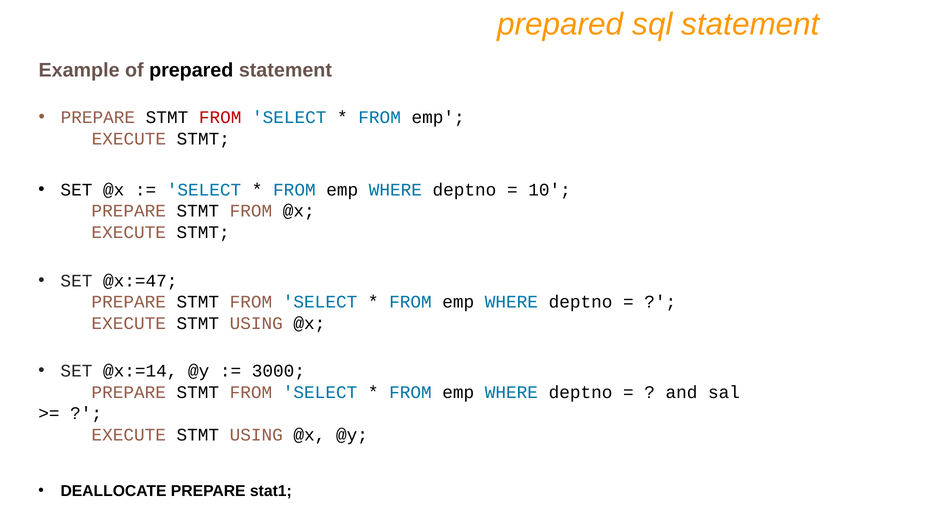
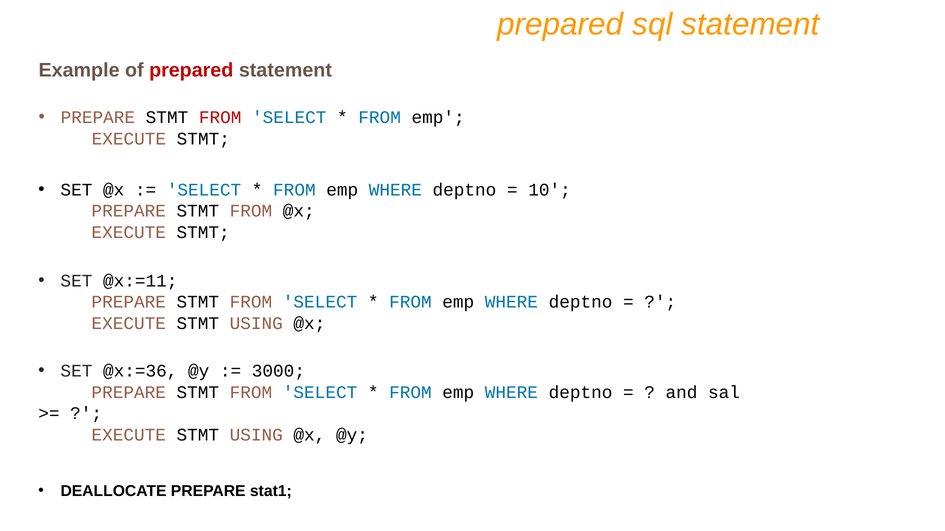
prepared at (191, 70) colour: black -> red
@x:=47: @x:=47 -> @x:=11
@x:=14: @x:=14 -> @x:=36
